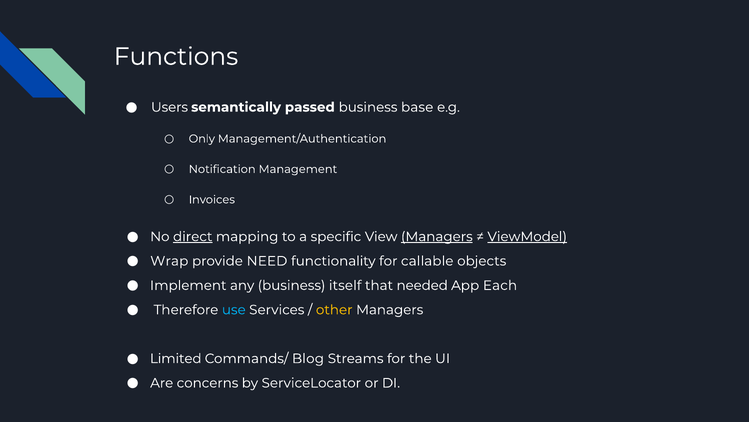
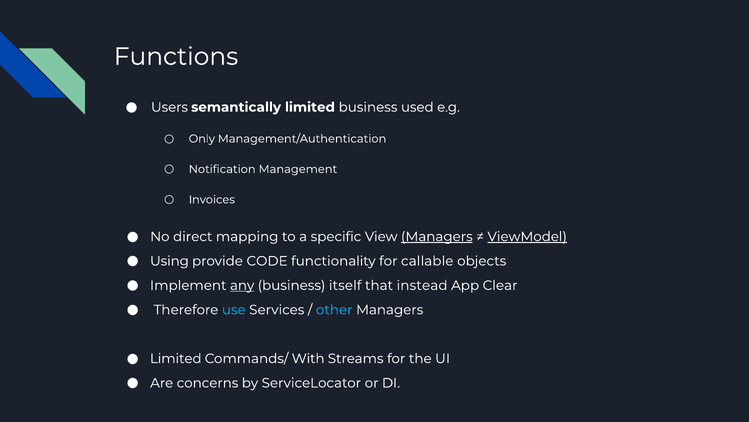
semantically passed: passed -> limited
base: base -> used
direct underline: present -> none
Wrap: Wrap -> Using
NEED: NEED -> CODE
any underline: none -> present
needed: needed -> instead
Each: Each -> Clear
other colour: yellow -> light blue
Blog: Blog -> With
